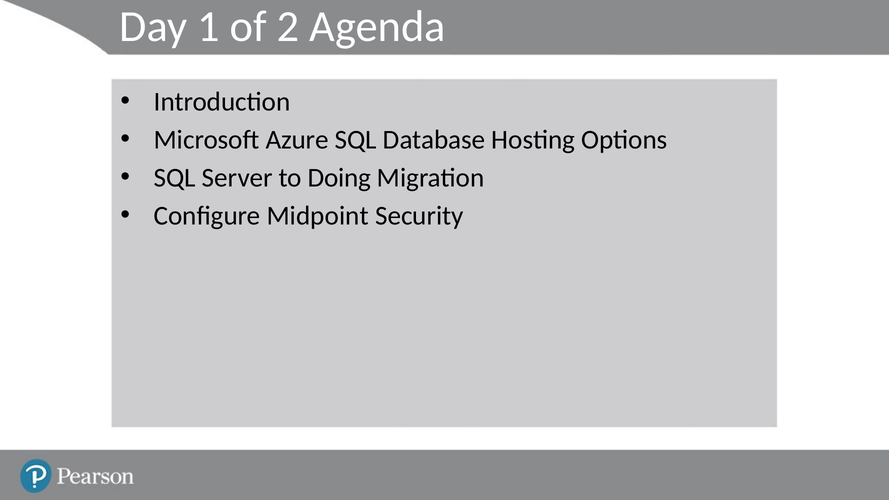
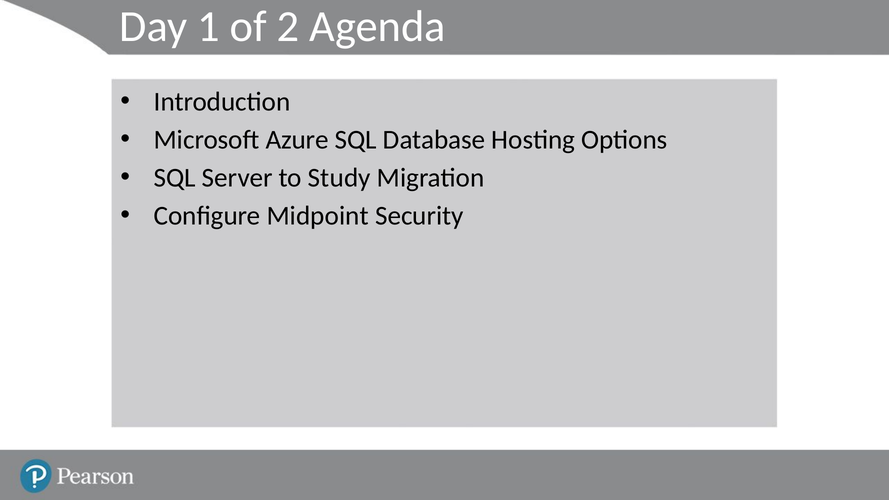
Doing: Doing -> Study
